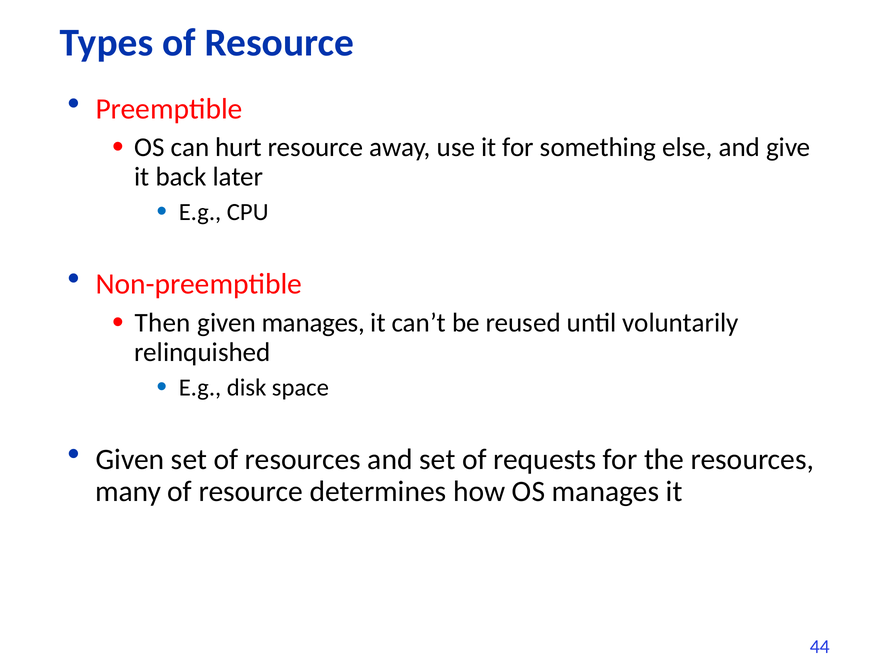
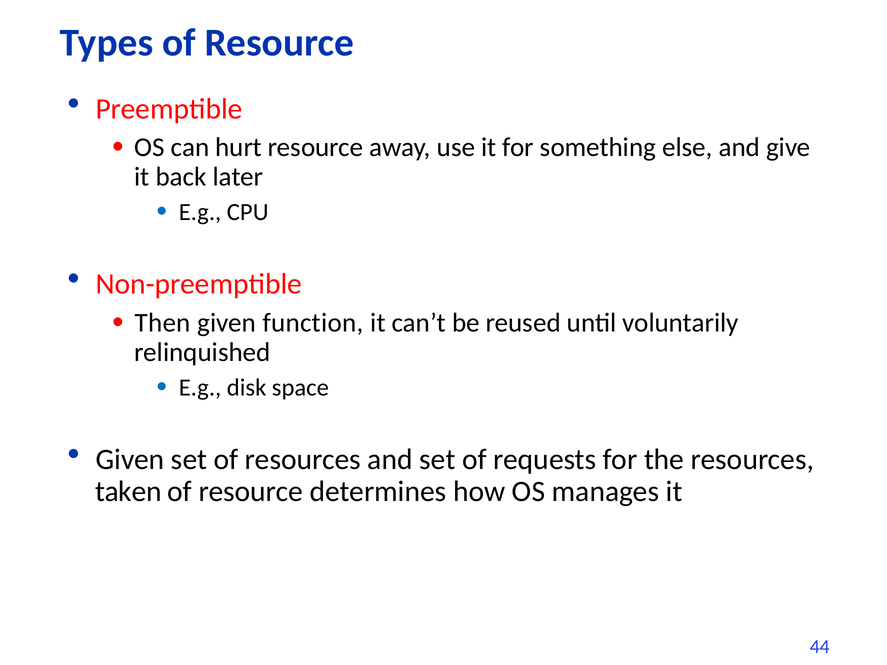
given manages: manages -> function
many: many -> taken
